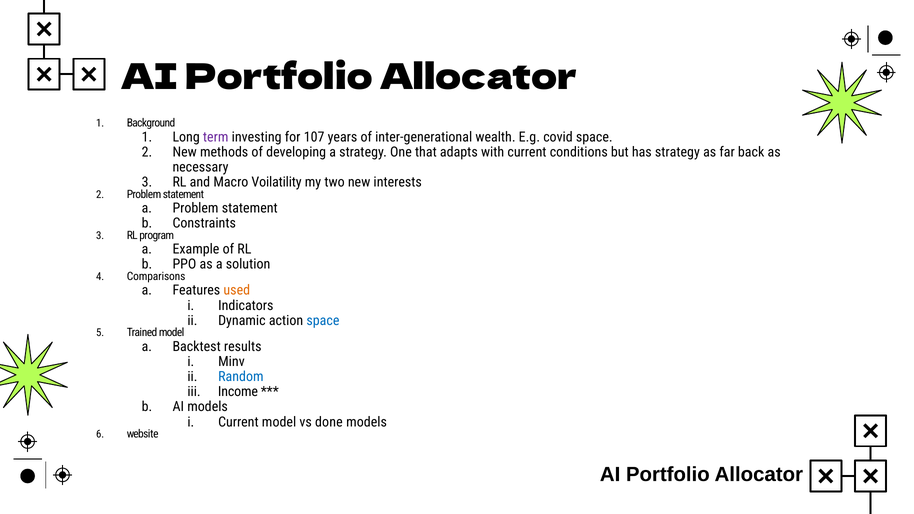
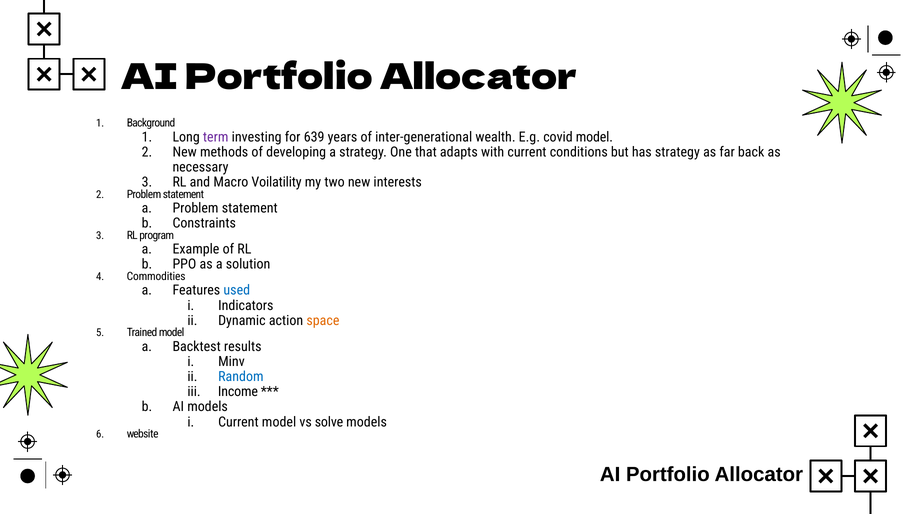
107: 107 -> 639
covid space: space -> model
Comparisons: Comparisons -> Commodities
used colour: orange -> blue
space at (323, 321) colour: blue -> orange
done: done -> solve
